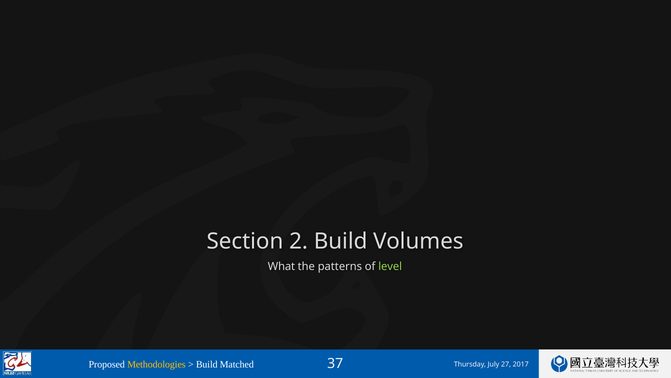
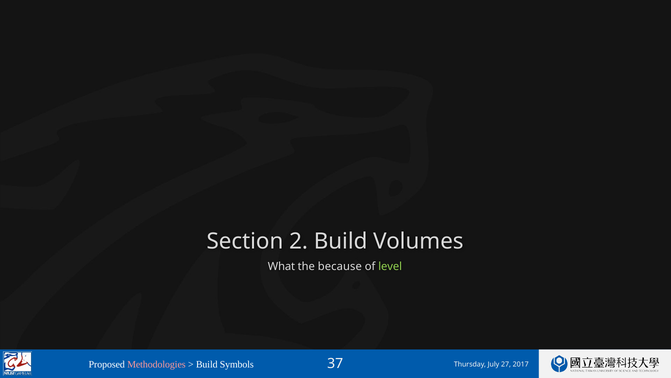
patterns: patterns -> because
Methodologies colour: yellow -> pink
Matched: Matched -> Symbols
